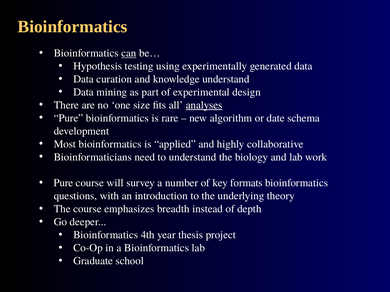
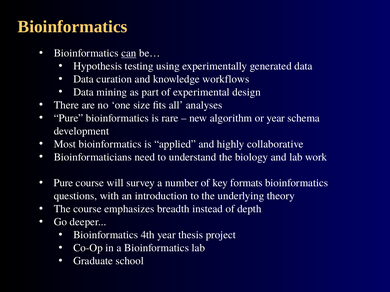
knowledge understand: understand -> workflows
analyses underline: present -> none
or date: date -> year
